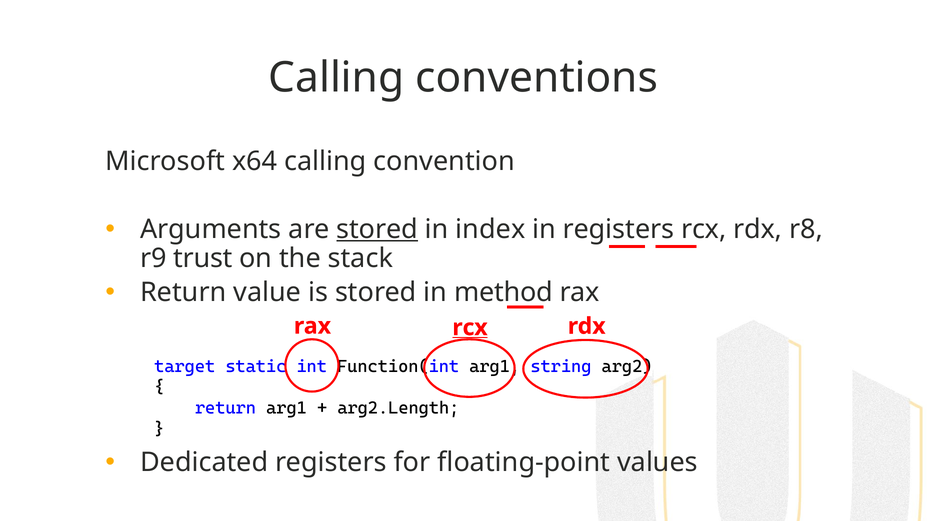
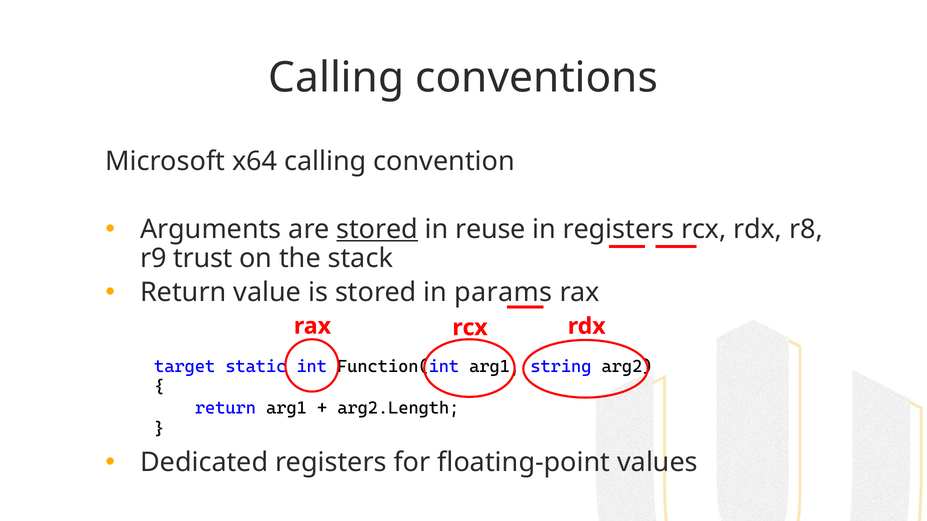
index: index -> reuse
method: method -> params
rcx at (470, 328) underline: present -> none
